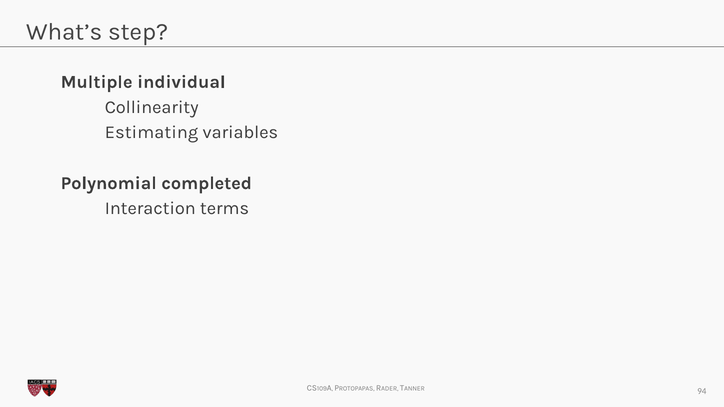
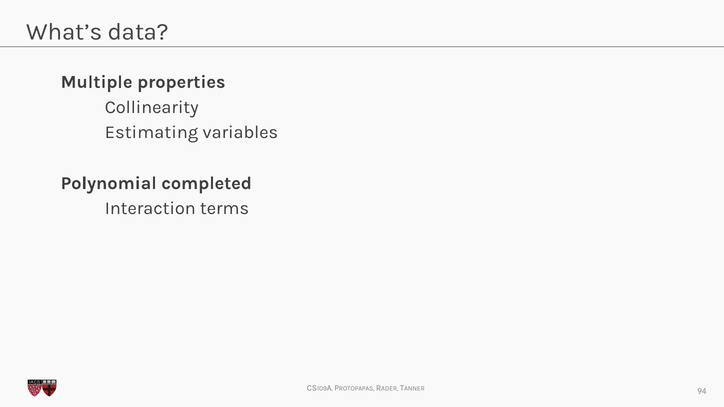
step: step -> data
individual: individual -> properties
